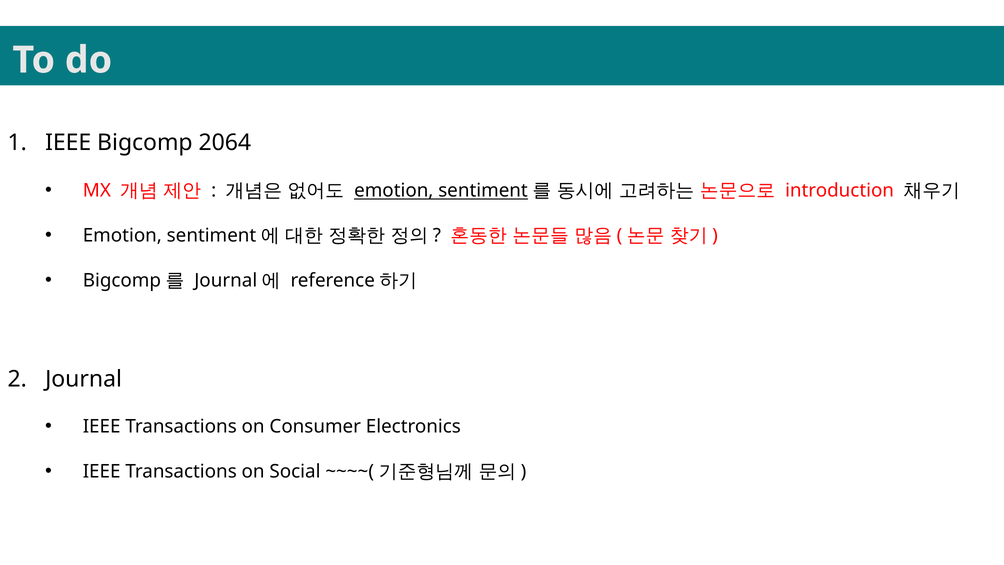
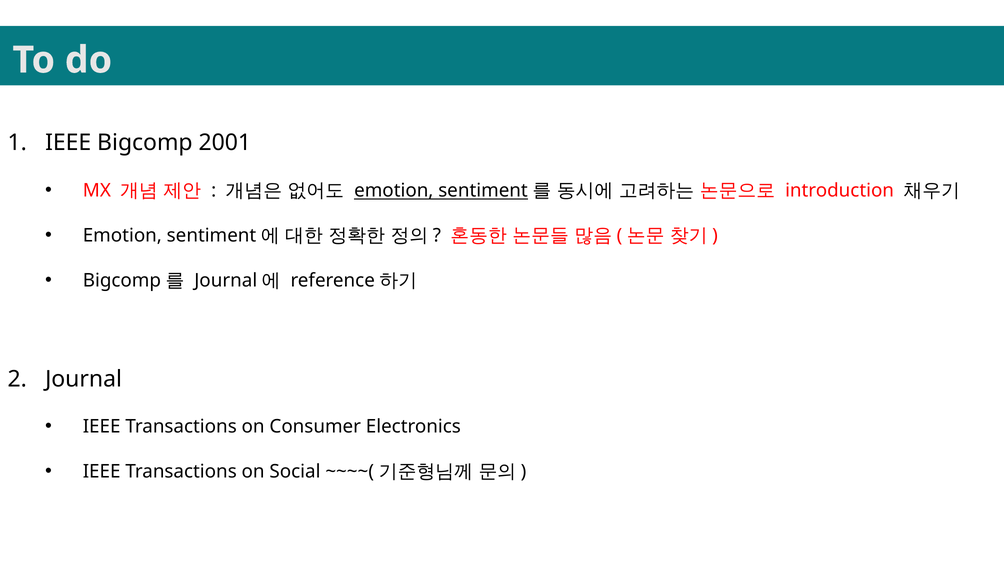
2064: 2064 -> 2001
